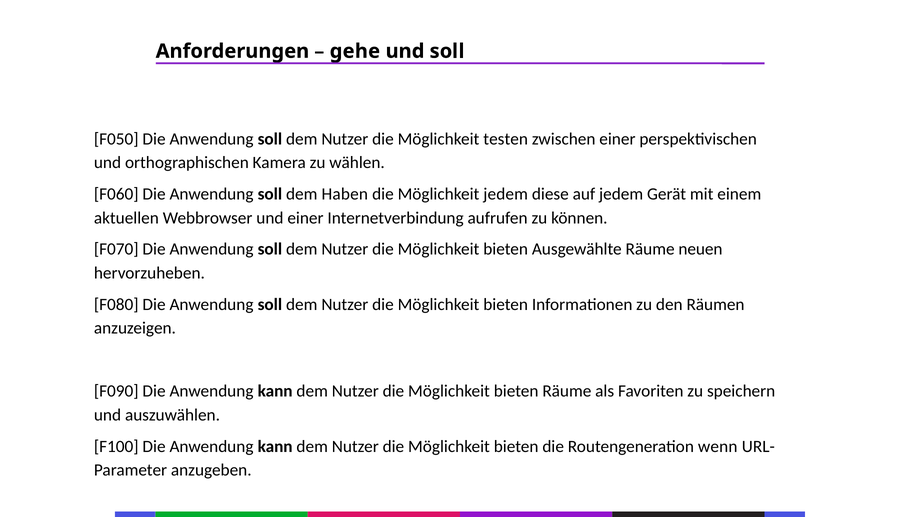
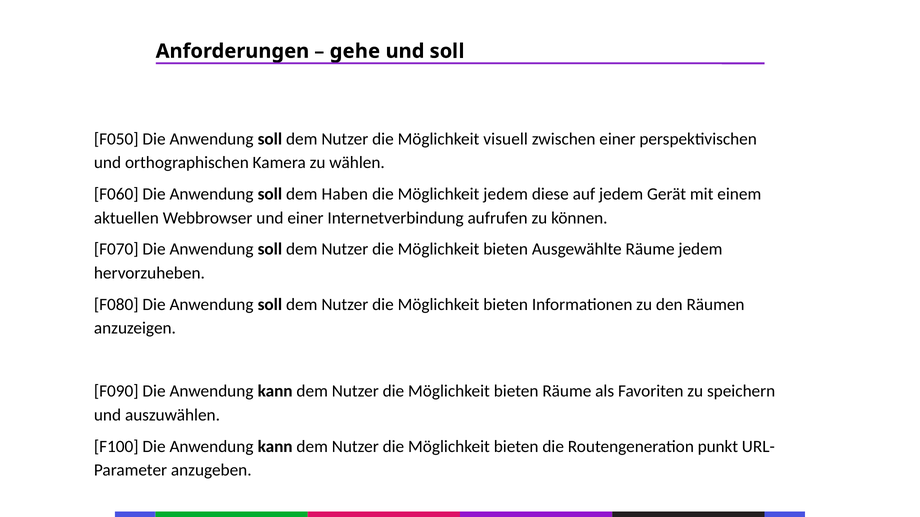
testen: testen -> visuell
Räume neuen: neuen -> jedem
wenn: wenn -> punkt
